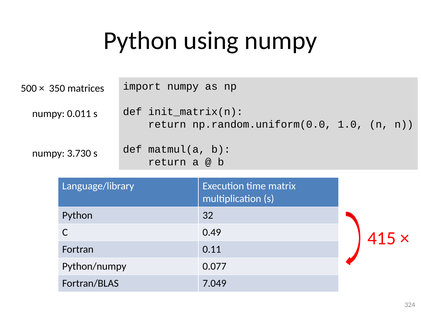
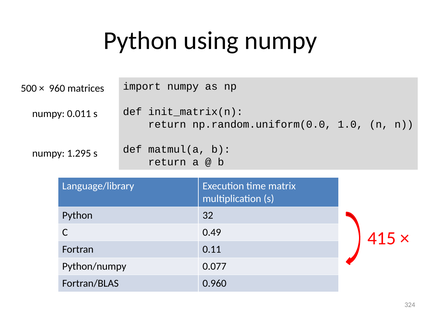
350: 350 -> 960
3.730: 3.730 -> 1.295
7.049: 7.049 -> 0.960
